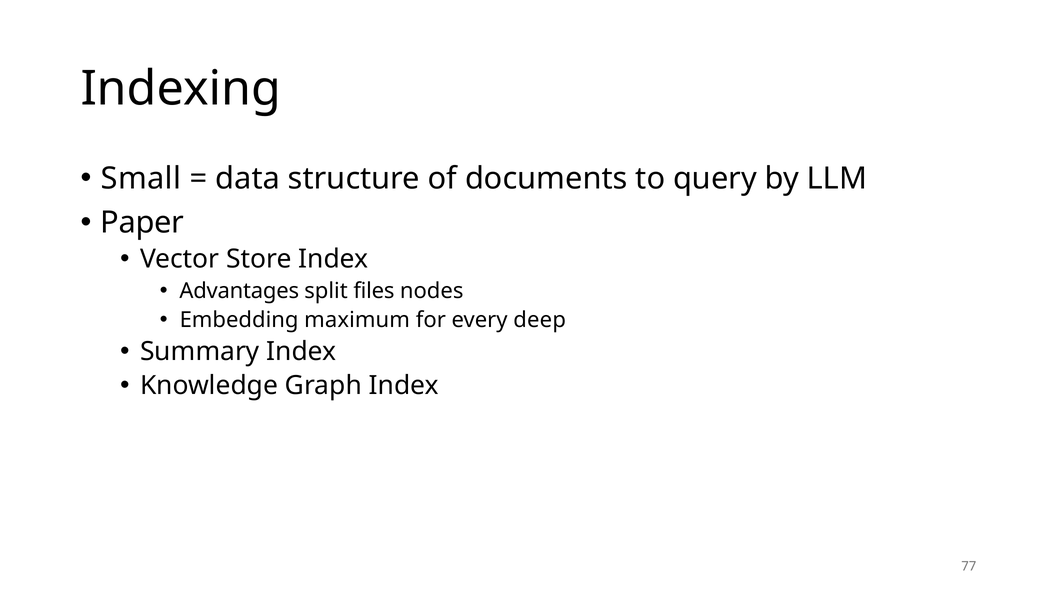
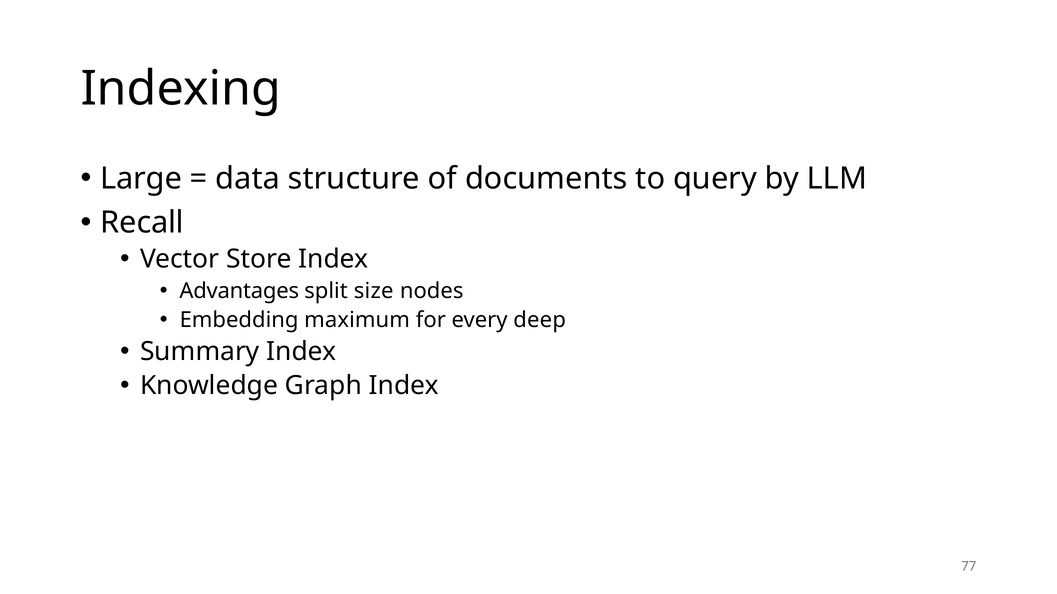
Small: Small -> Large
Paper: Paper -> Recall
files: files -> size
